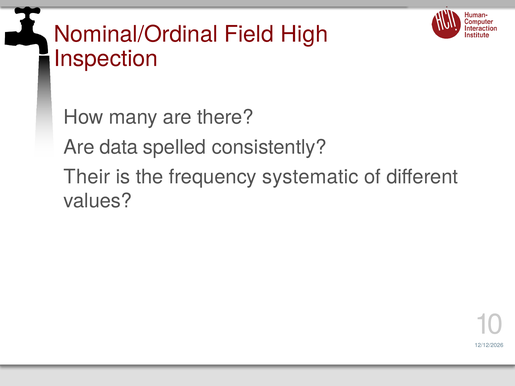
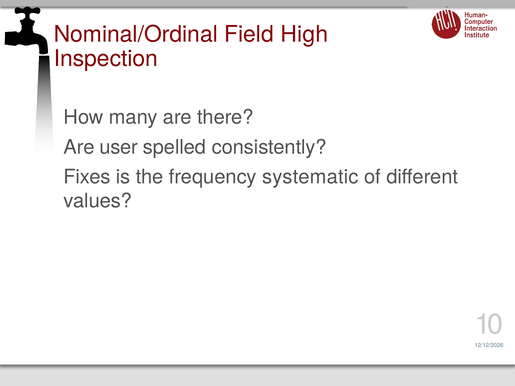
data: data -> user
Their: Their -> Fixes
